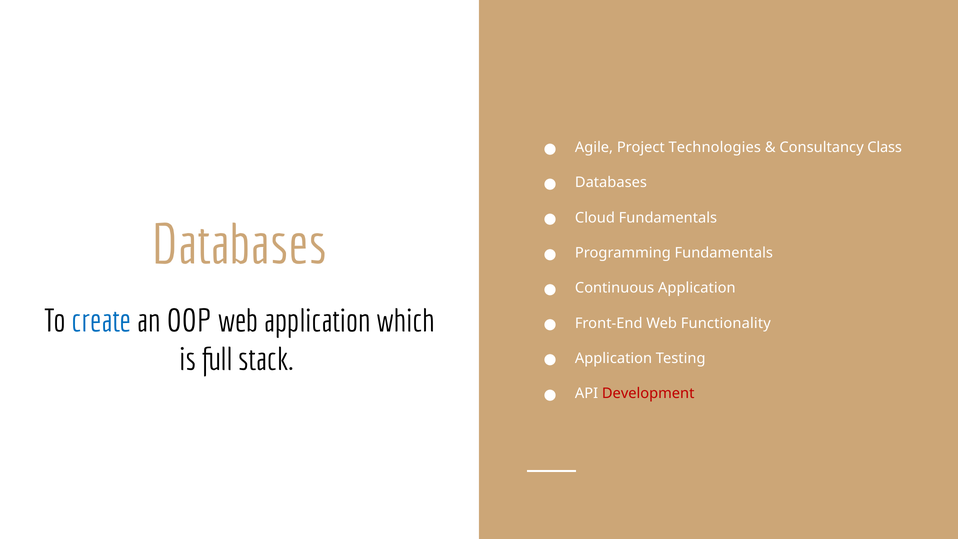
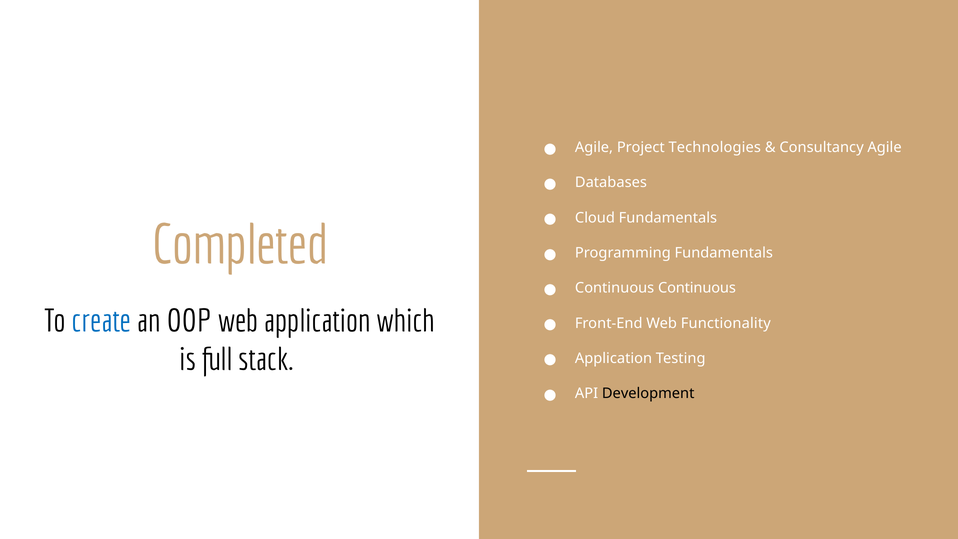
Consultancy Class: Class -> Agile
Databases at (240, 245): Databases -> Completed
Continuous Application: Application -> Continuous
Development colour: red -> black
